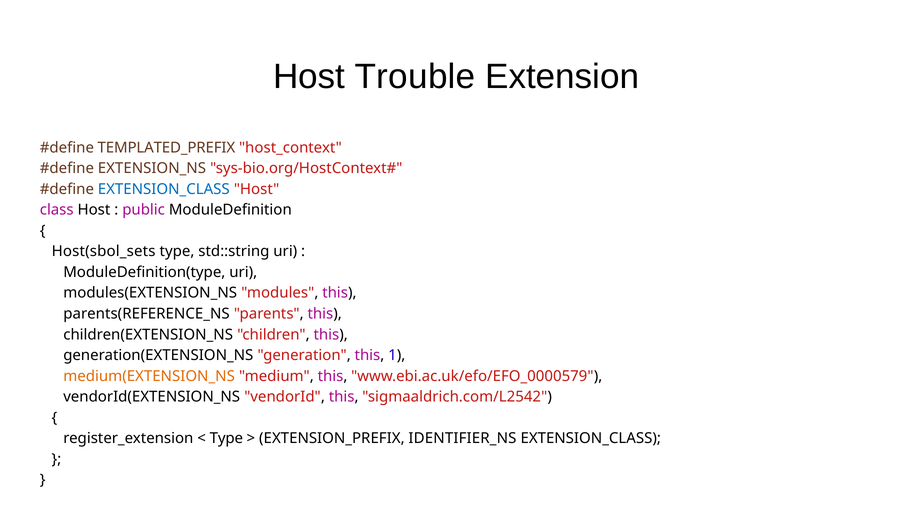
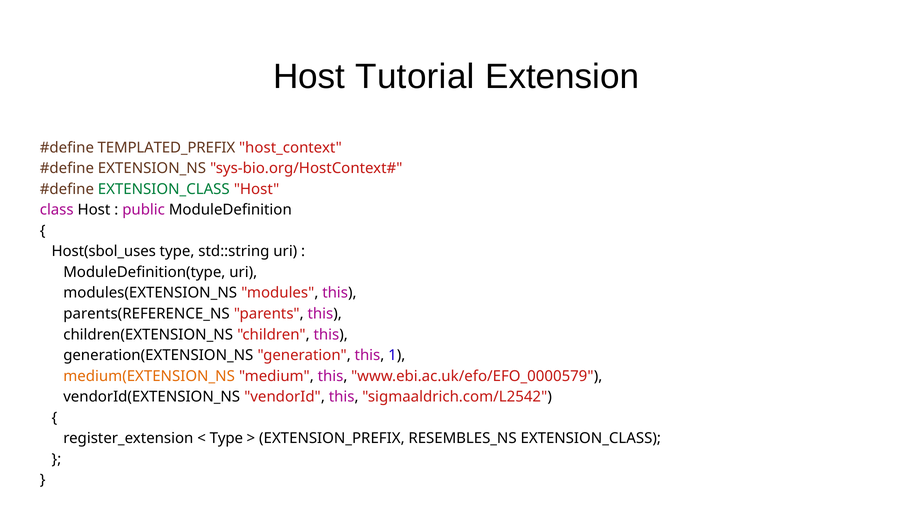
Trouble: Trouble -> Tutorial
EXTENSION_CLASS at (164, 189) colour: blue -> green
Host(sbol_sets: Host(sbol_sets -> Host(sbol_uses
IDENTIFIER_NS: IDENTIFIER_NS -> RESEMBLES_NS
